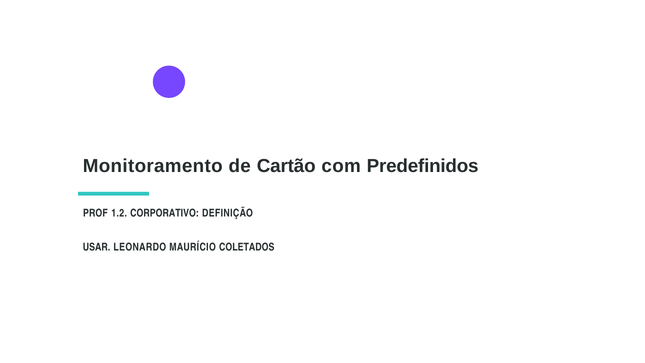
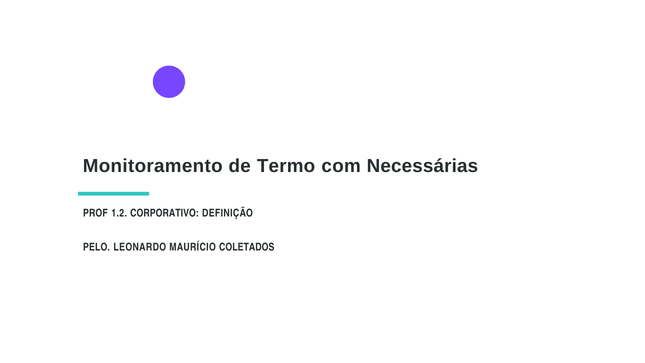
Cartão: Cartão -> Termo
Predefinidos: Predefinidos -> Necessárias
USAR: USAR -> PELO
